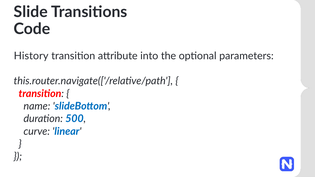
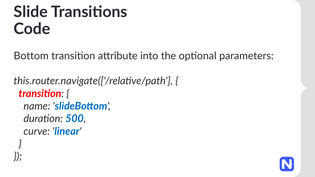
History: History -> Bottom
